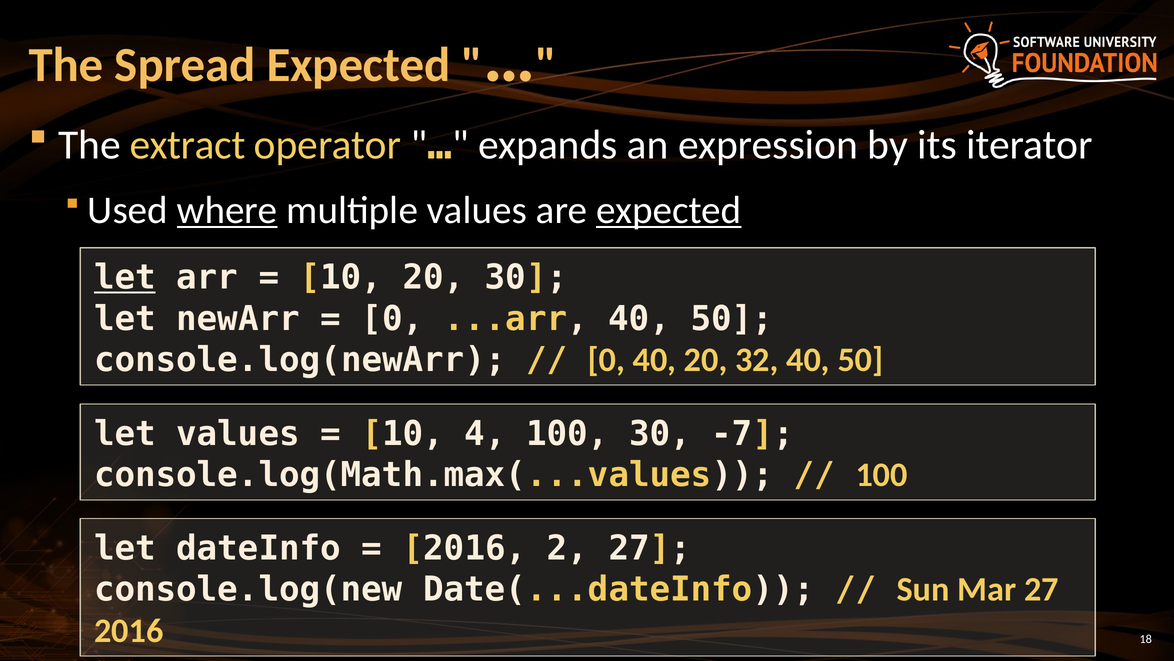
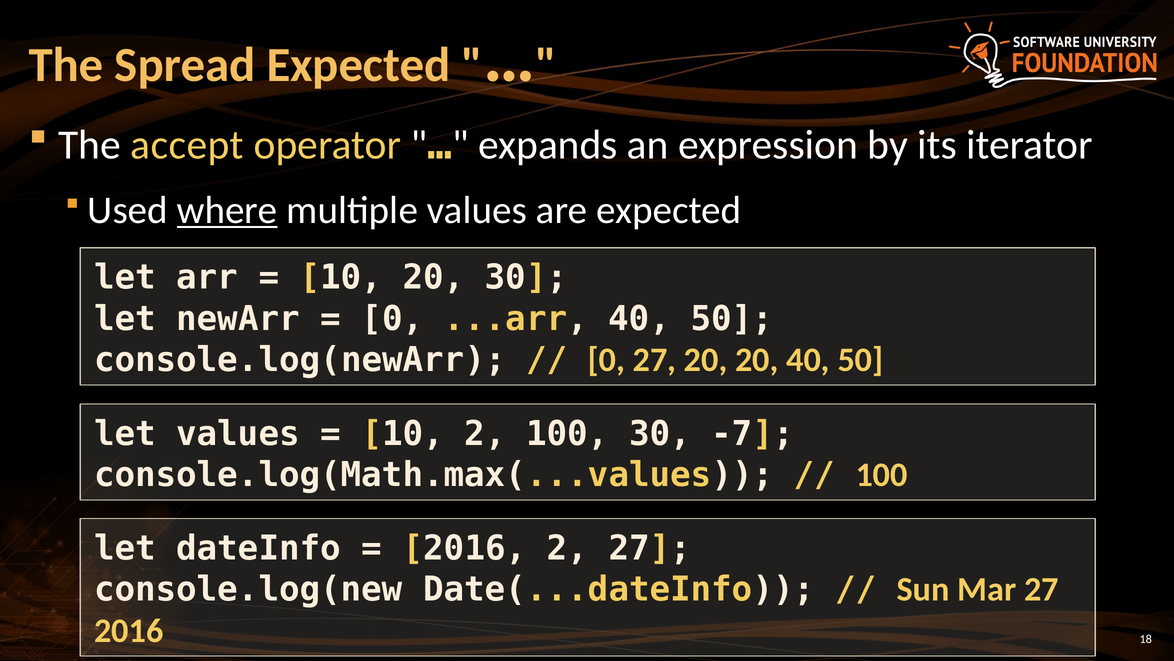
extract: extract -> accept
expected at (669, 210) underline: present -> none
let at (125, 277) underline: present -> none
0 40: 40 -> 27
20 32: 32 -> 20
10 4: 4 -> 2
